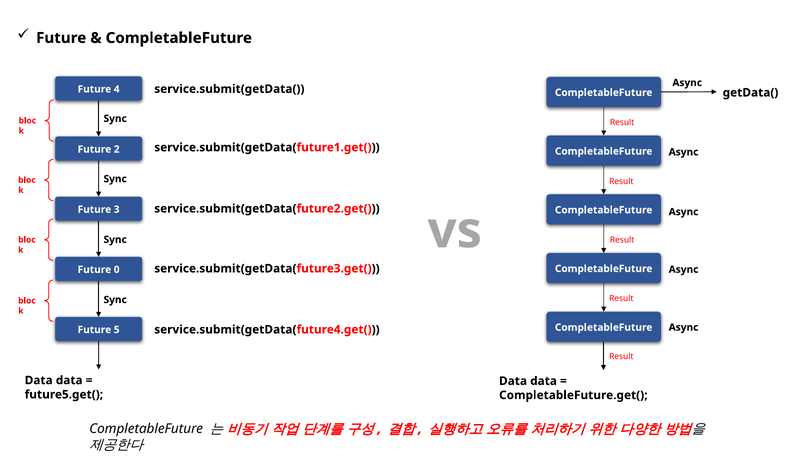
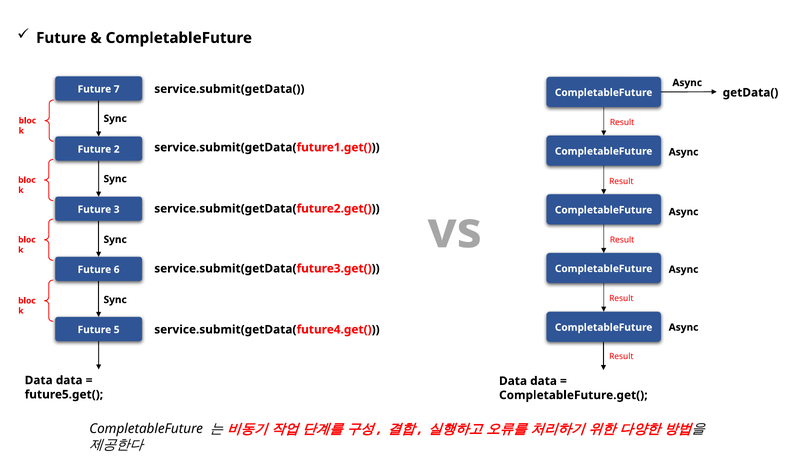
4: 4 -> 7
0: 0 -> 6
